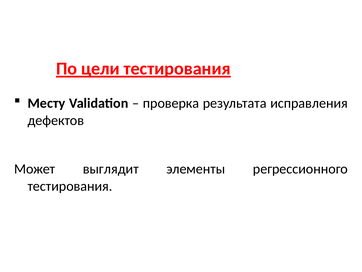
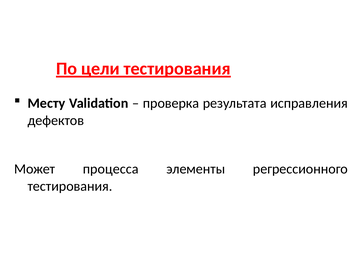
выглядит: выглядит -> процесса
